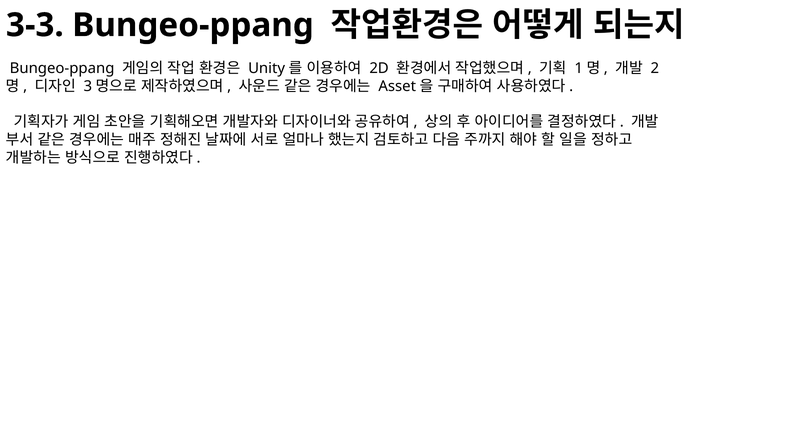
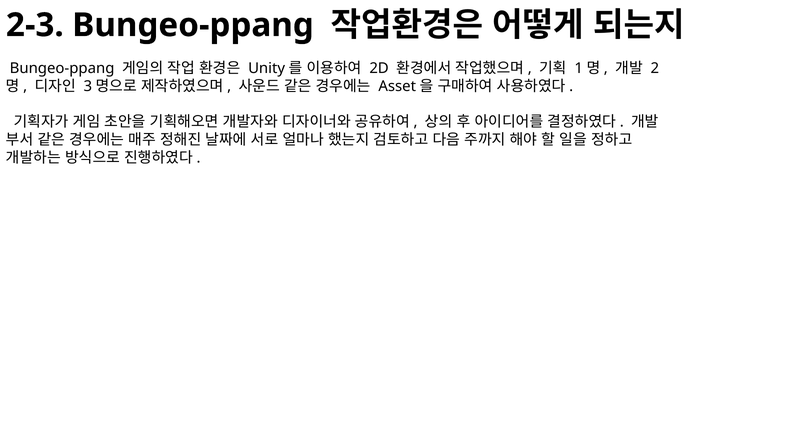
3-3: 3-3 -> 2-3
